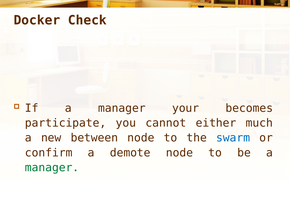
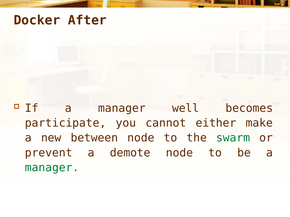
Check: Check -> After
your: your -> well
much: much -> make
swarm colour: blue -> green
confirm: confirm -> prevent
